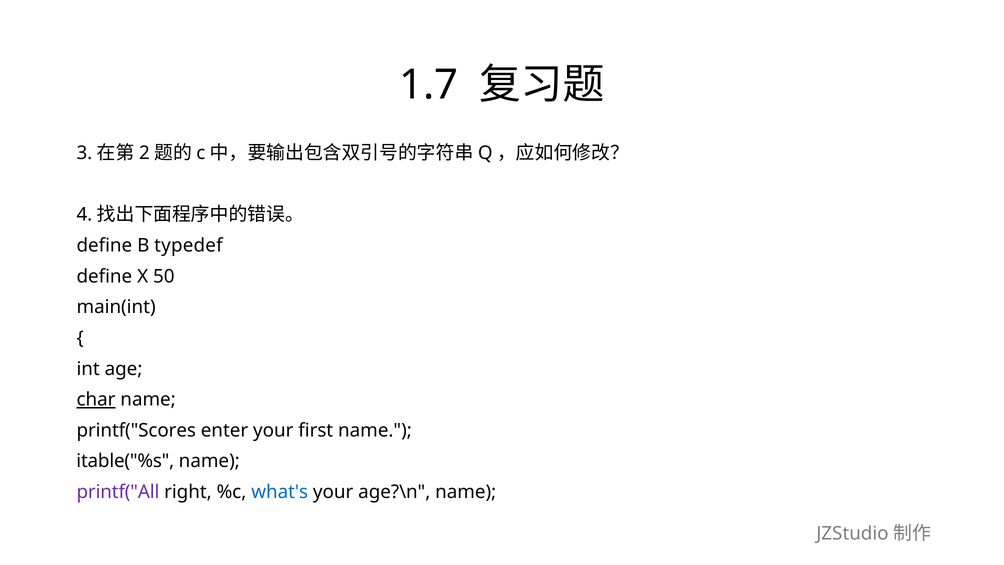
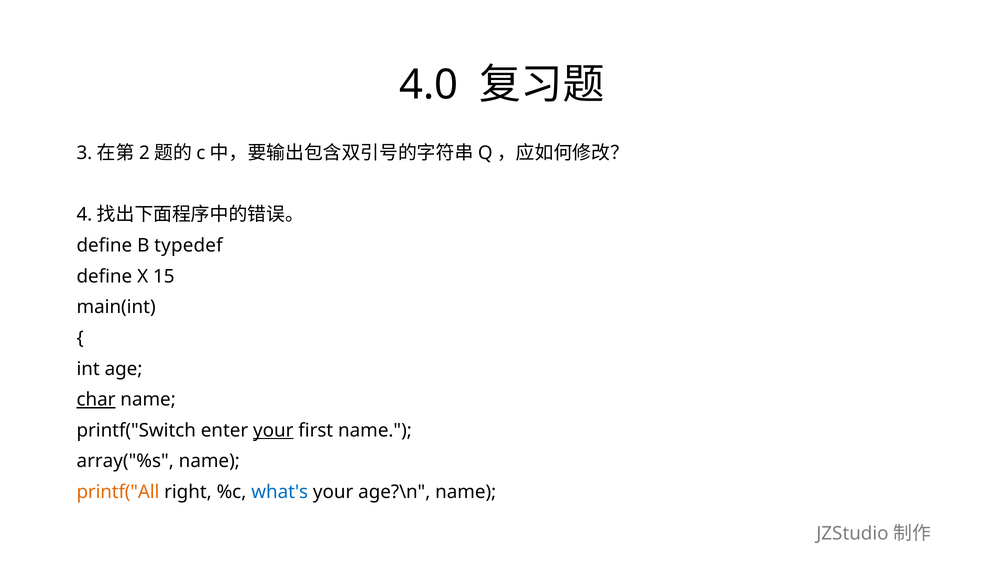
1.7: 1.7 -> 4.0
50: 50 -> 15
printf("Scores: printf("Scores -> printf("Switch
your at (273, 430) underline: none -> present
itable("%s: itable("%s -> array("%s
printf("All colour: purple -> orange
